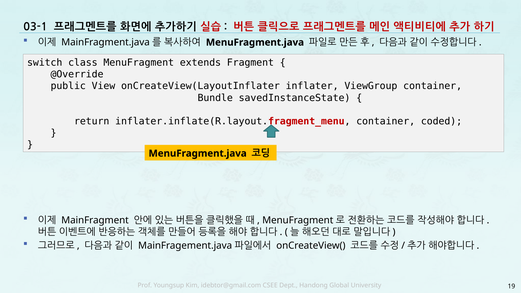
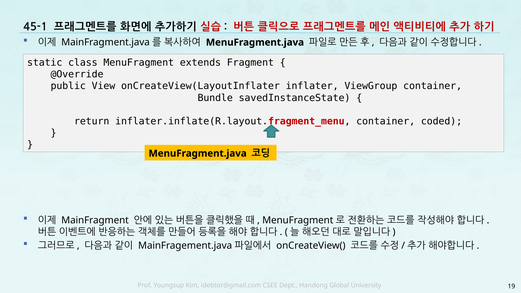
03-1: 03-1 -> 45-1
switch: switch -> static
